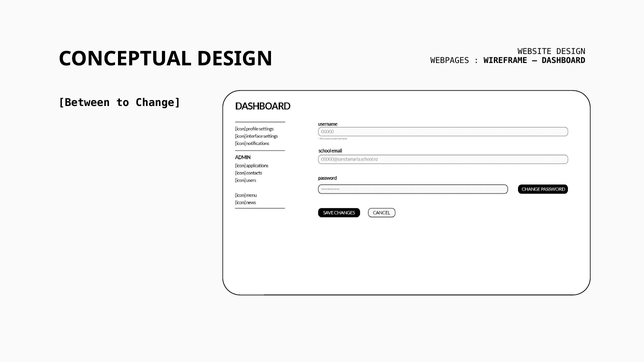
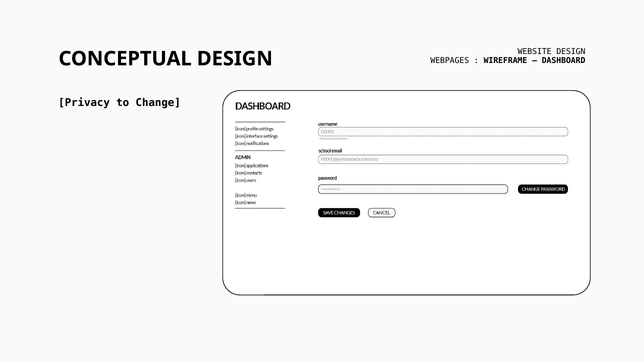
Between: Between -> Privacy
